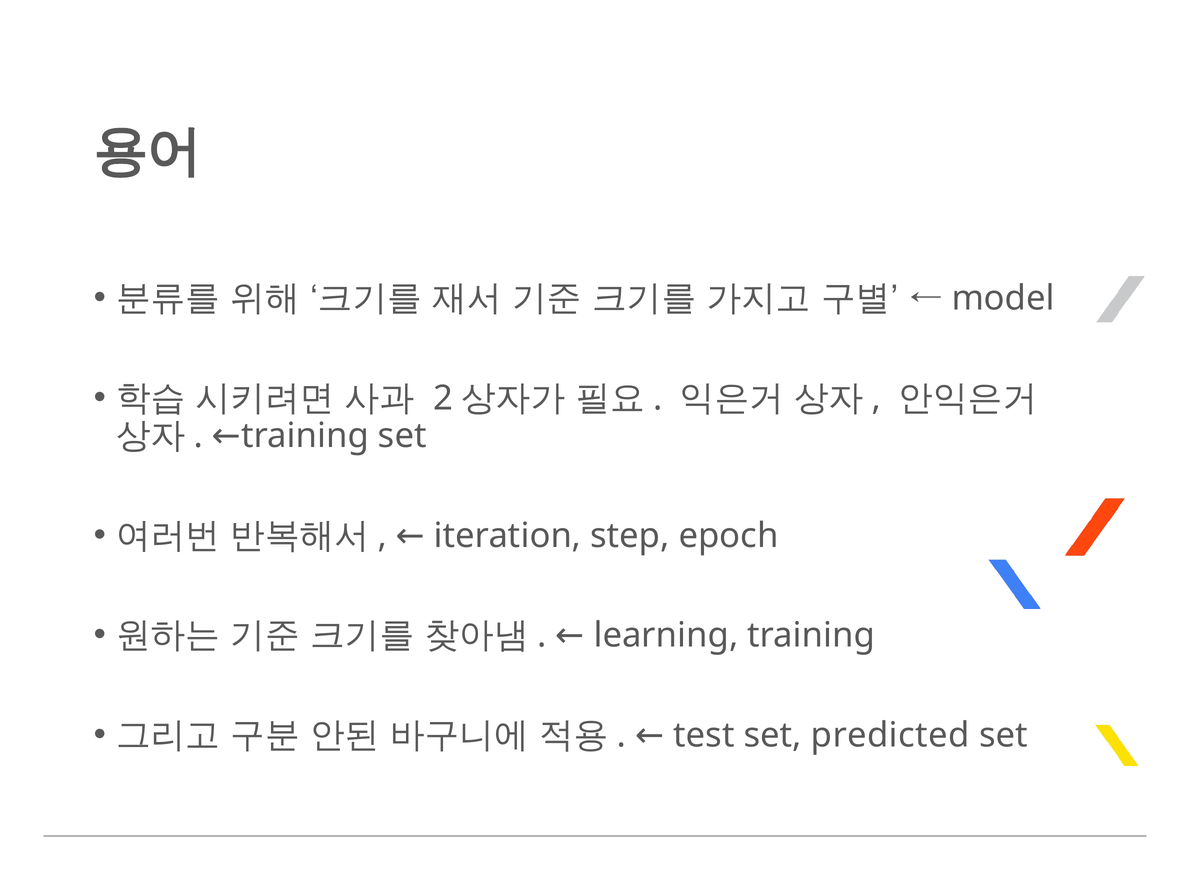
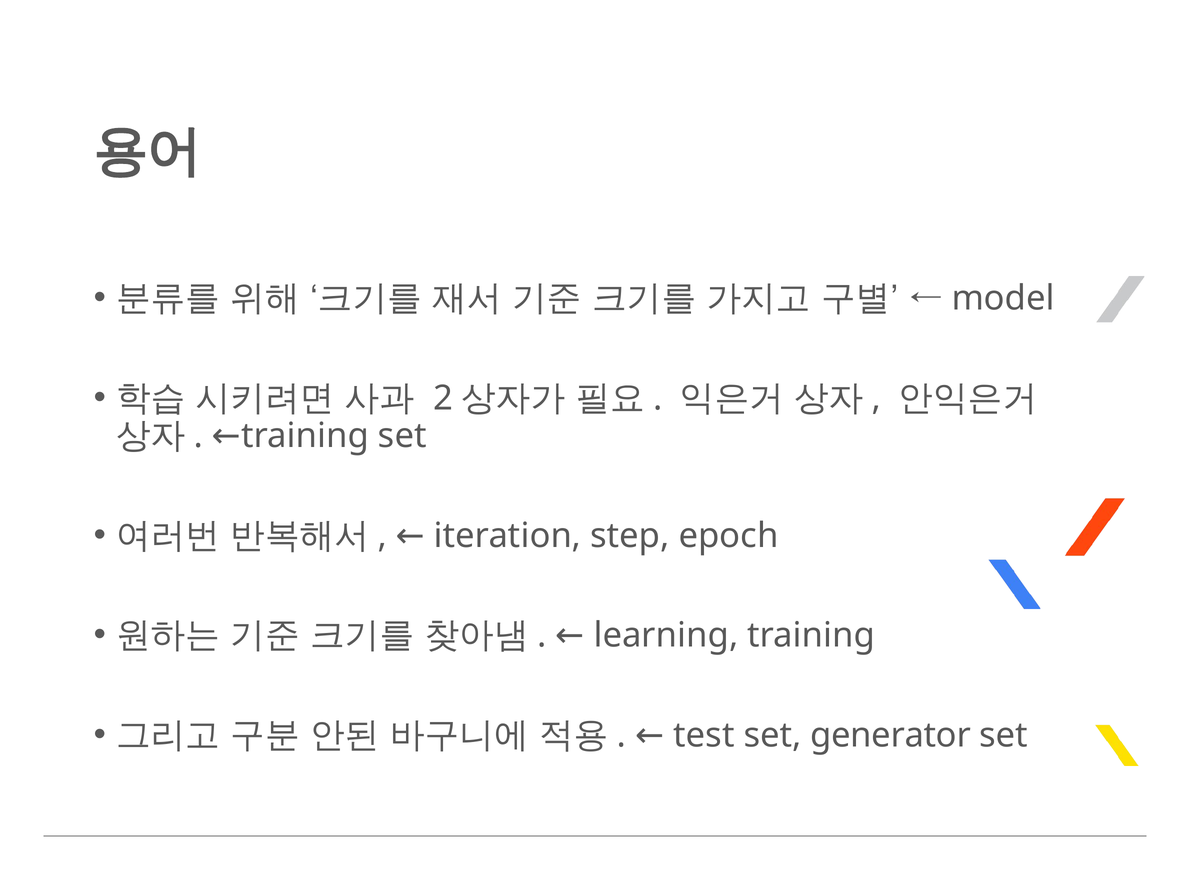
predicted: predicted -> generator
